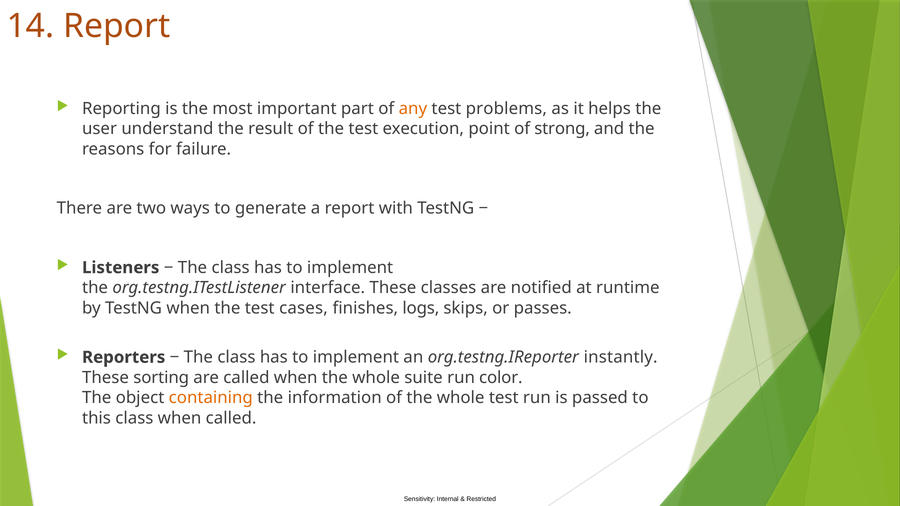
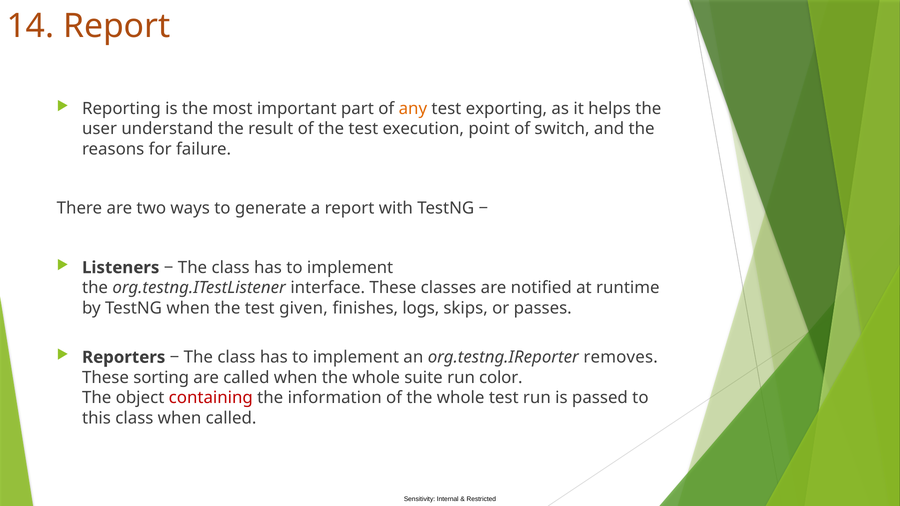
problems: problems -> exporting
strong: strong -> switch
cases: cases -> given
instantly: instantly -> removes
containing colour: orange -> red
